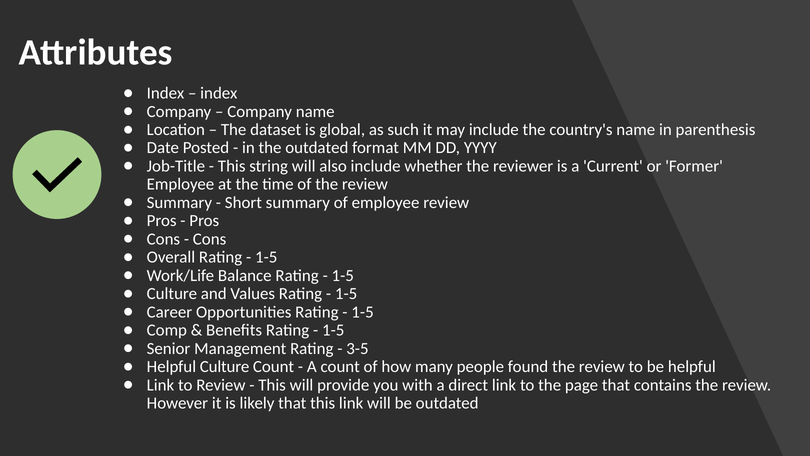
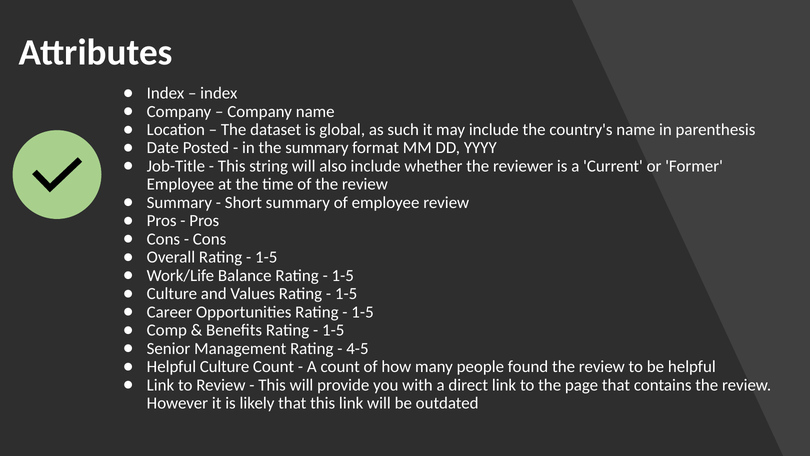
the outdated: outdated -> summary
3-5: 3-5 -> 4-5
